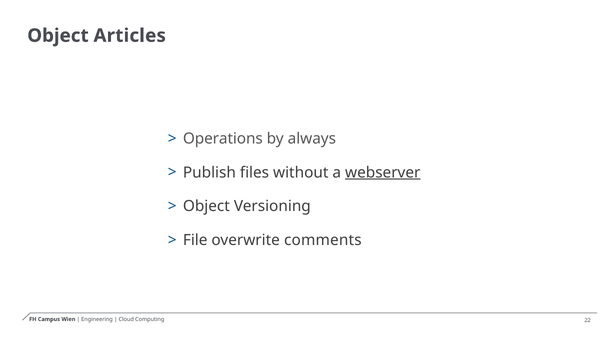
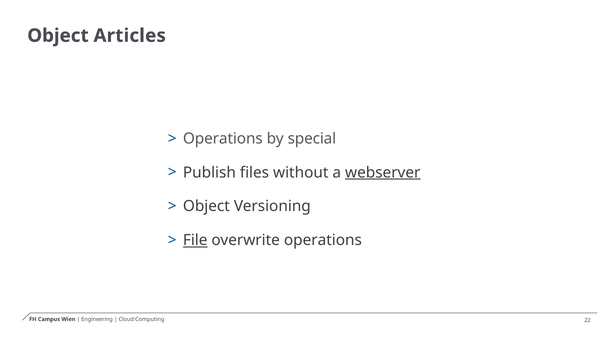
always: always -> special
File underline: none -> present
overwrite comments: comments -> operations
